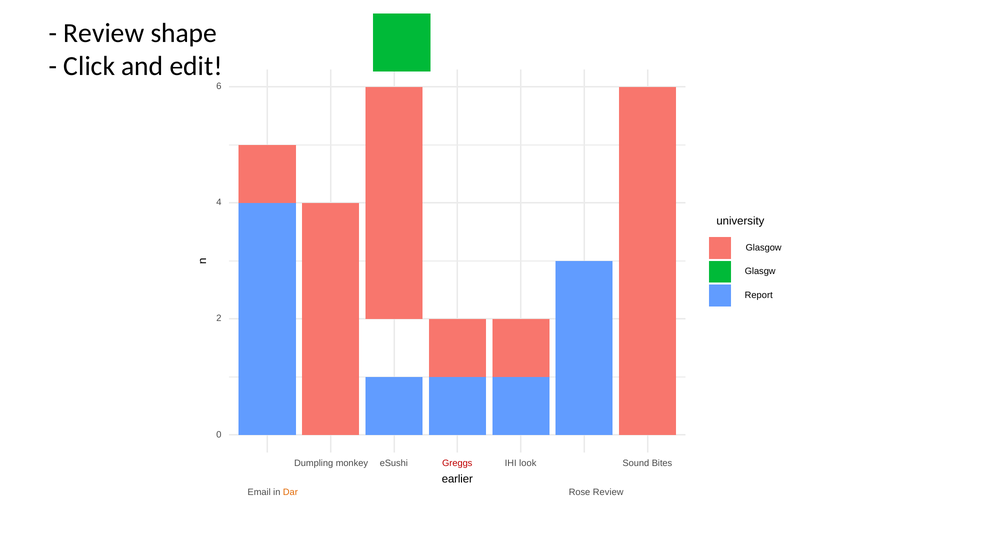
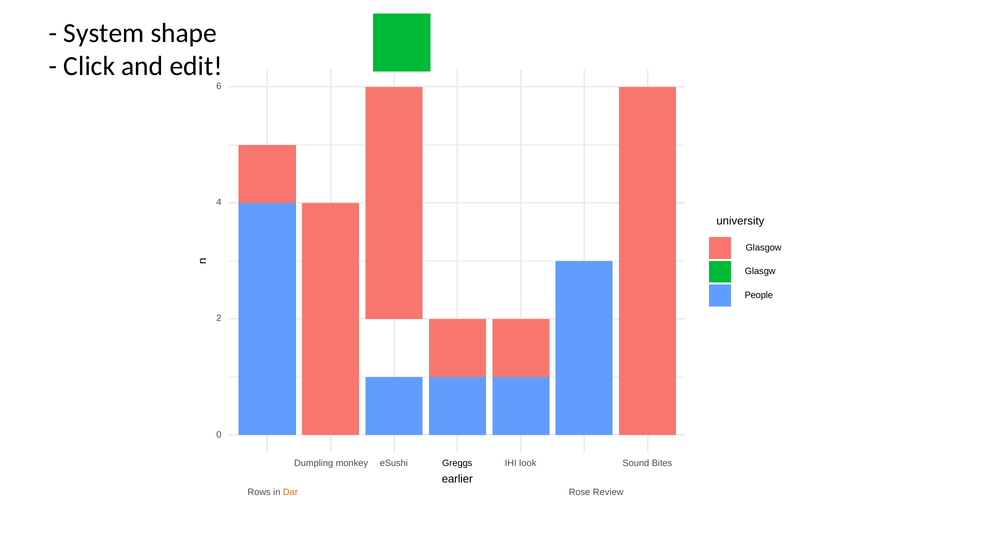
Review at (104, 33): Review -> System
Report: Report -> People
Greggs colour: red -> black
Email: Email -> Rows
